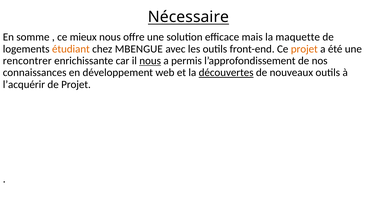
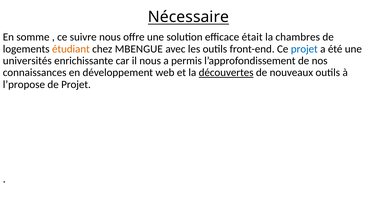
mieux: mieux -> suivre
mais: mais -> était
maquette: maquette -> chambres
projet at (304, 49) colour: orange -> blue
rencontrer: rencontrer -> universités
nous at (150, 61) underline: present -> none
l’acquérir: l’acquérir -> l’propose
